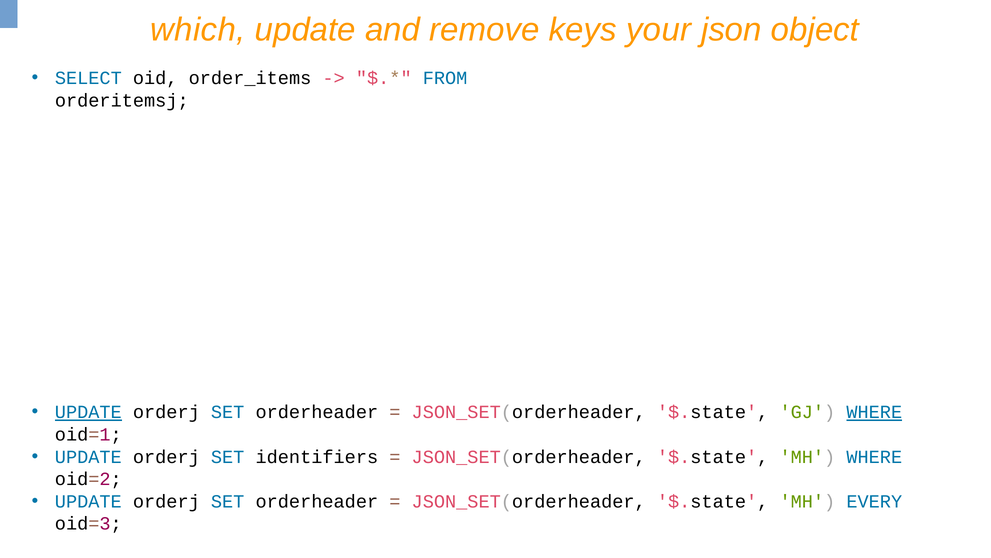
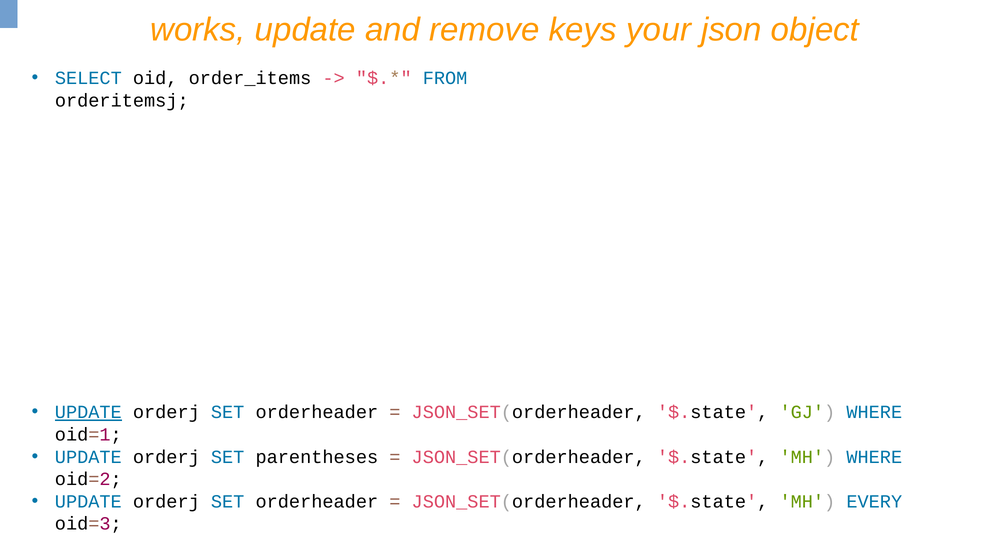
which: which -> works
WHERE at (874, 412) underline: present -> none
identifiers: identifiers -> parentheses
